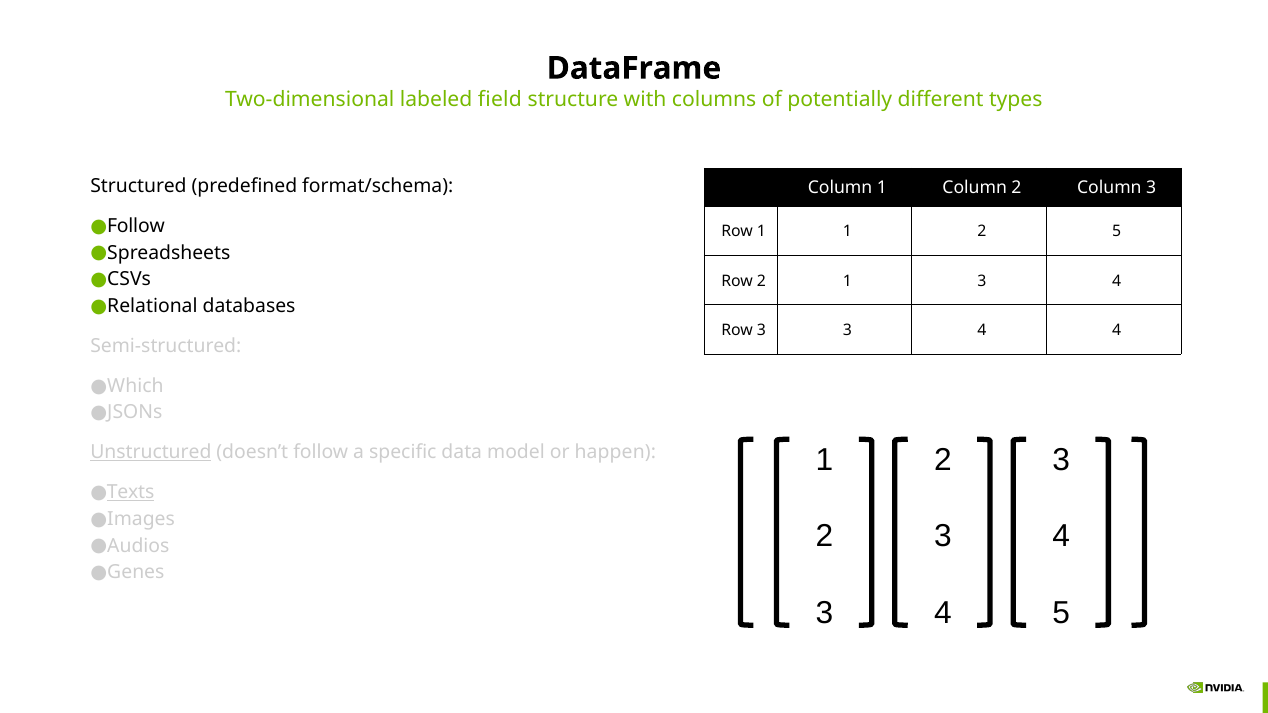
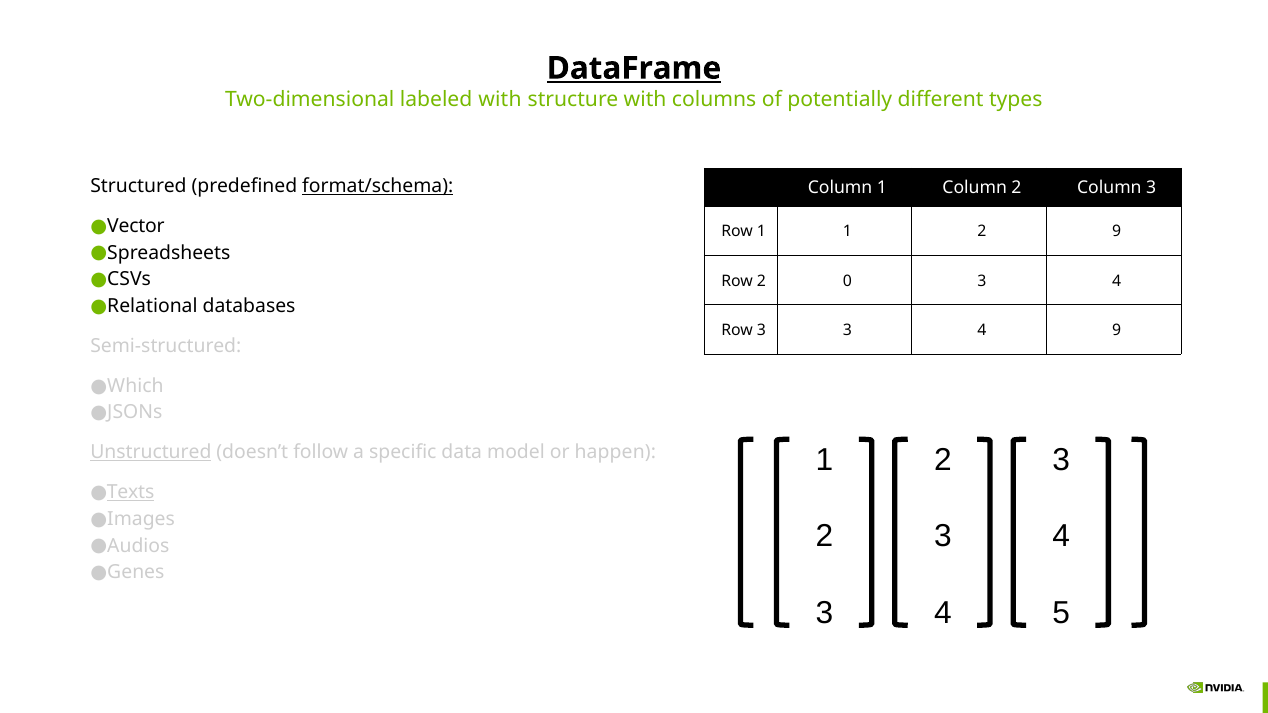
DataFrame underline: none -> present
labeled field: field -> with
format/schema underline: none -> present
Follow at (136, 226): Follow -> Vector
2 5: 5 -> 9
2 1: 1 -> 0
4 4: 4 -> 9
